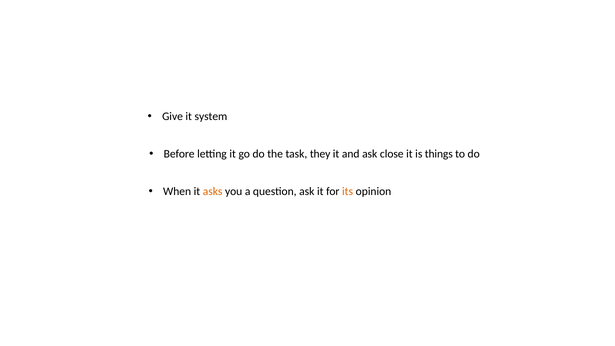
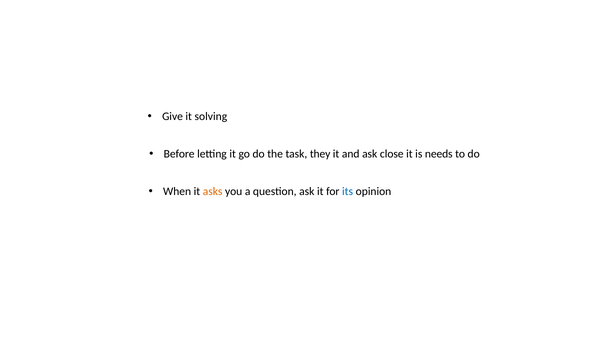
system: system -> solving
things: things -> needs
its colour: orange -> blue
